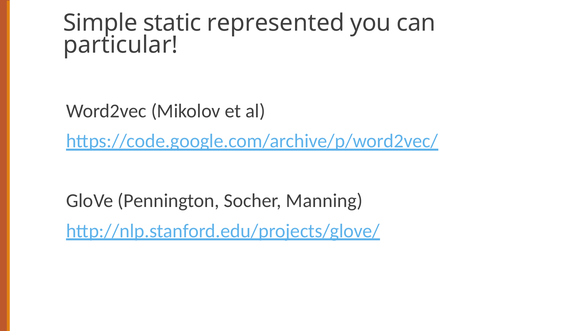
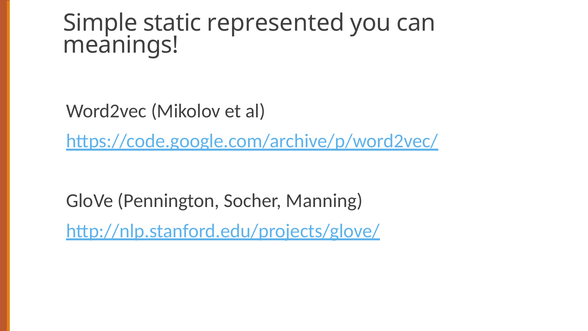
particular: particular -> meanings
